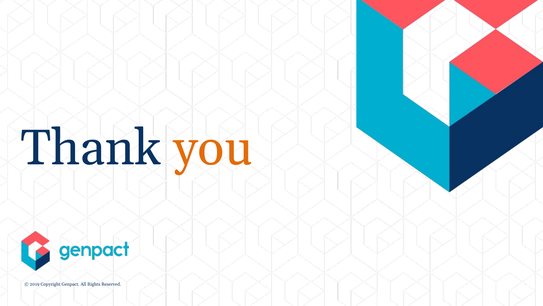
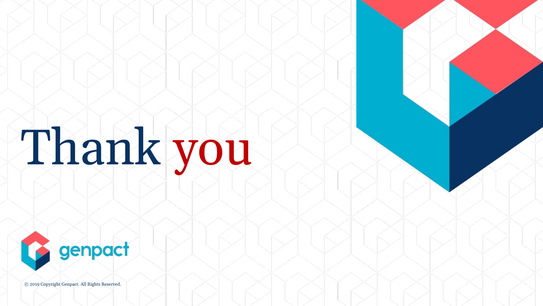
you colour: orange -> red
